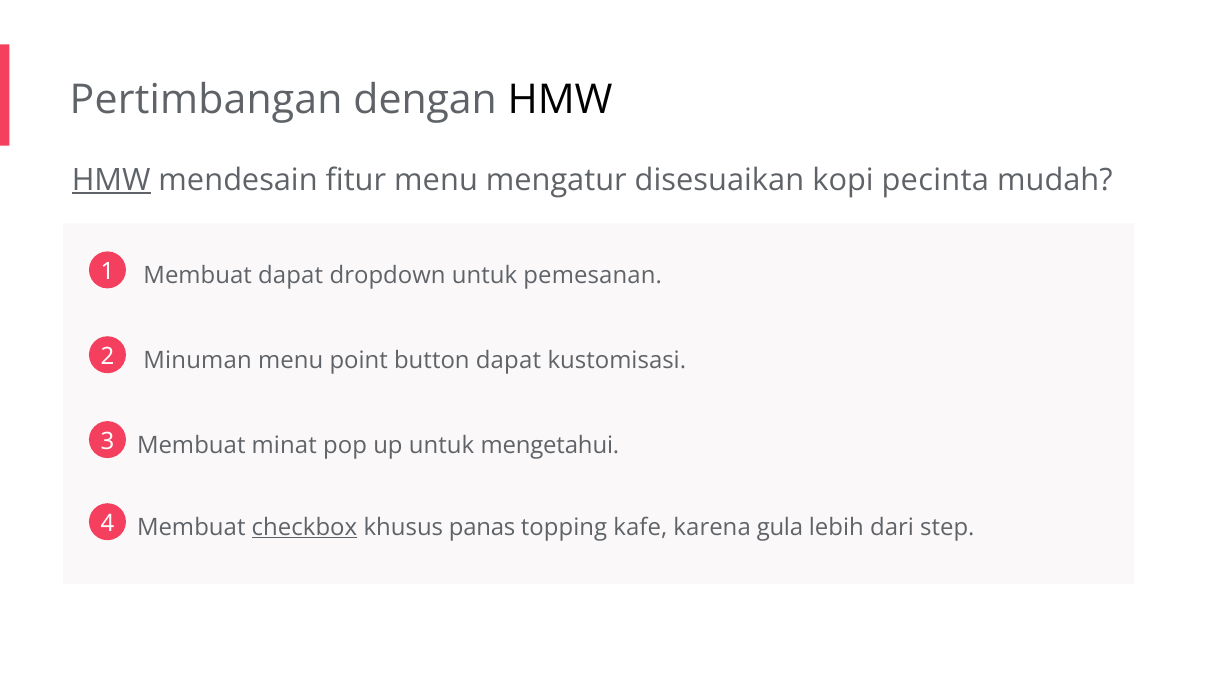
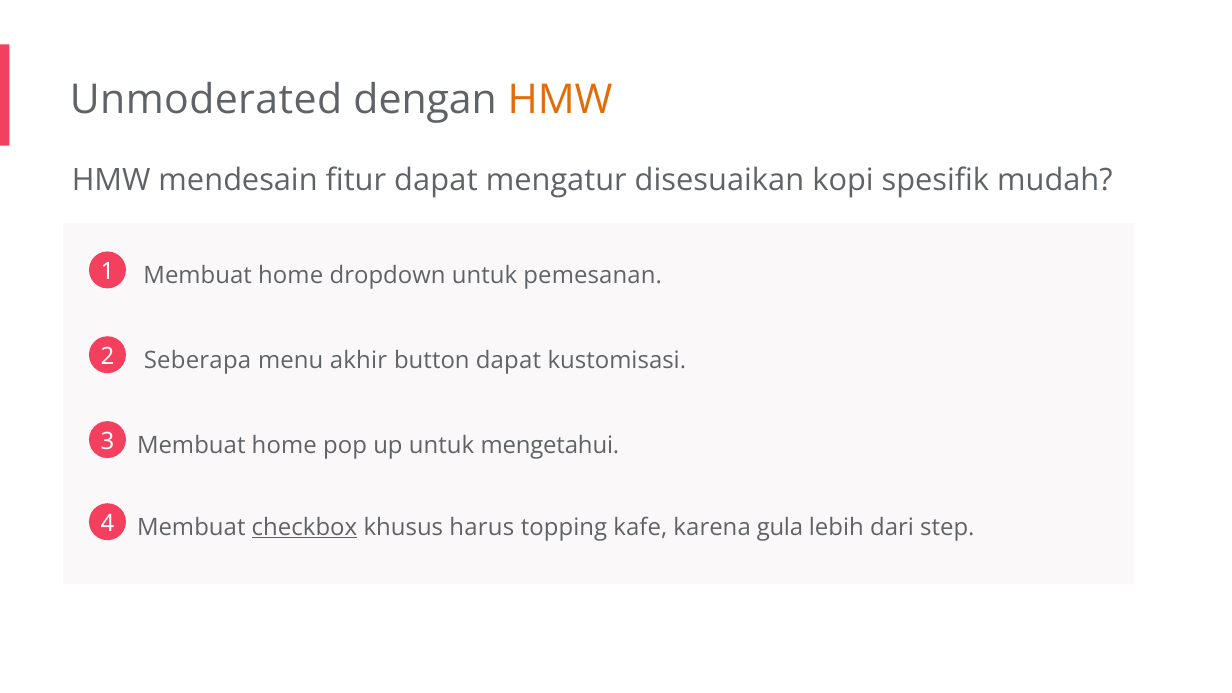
Pertimbangan: Pertimbangan -> Unmoderated
HMW at (560, 100) colour: black -> orange
HMW at (111, 180) underline: present -> none
fitur menu: menu -> dapat
pecinta: pecinta -> spesifik
dapat at (291, 276): dapat -> home
Minuman: Minuman -> Seberapa
point: point -> akhir
minat at (284, 445): minat -> home
panas: panas -> harus
